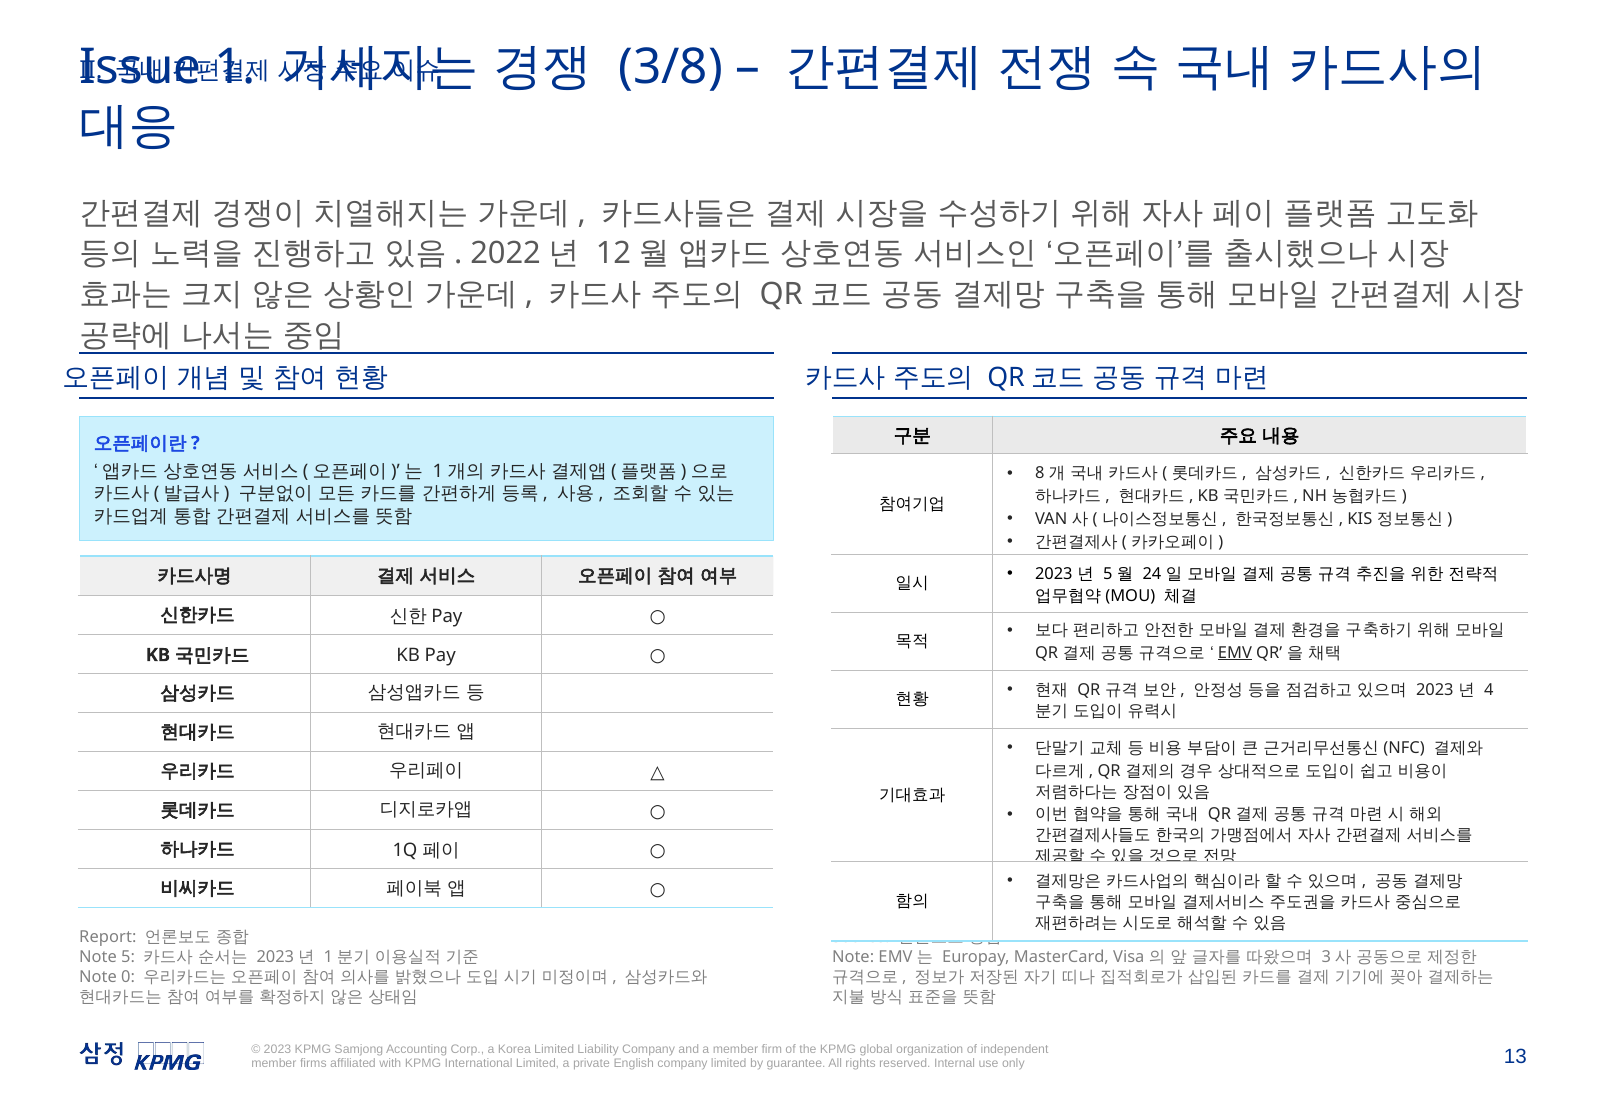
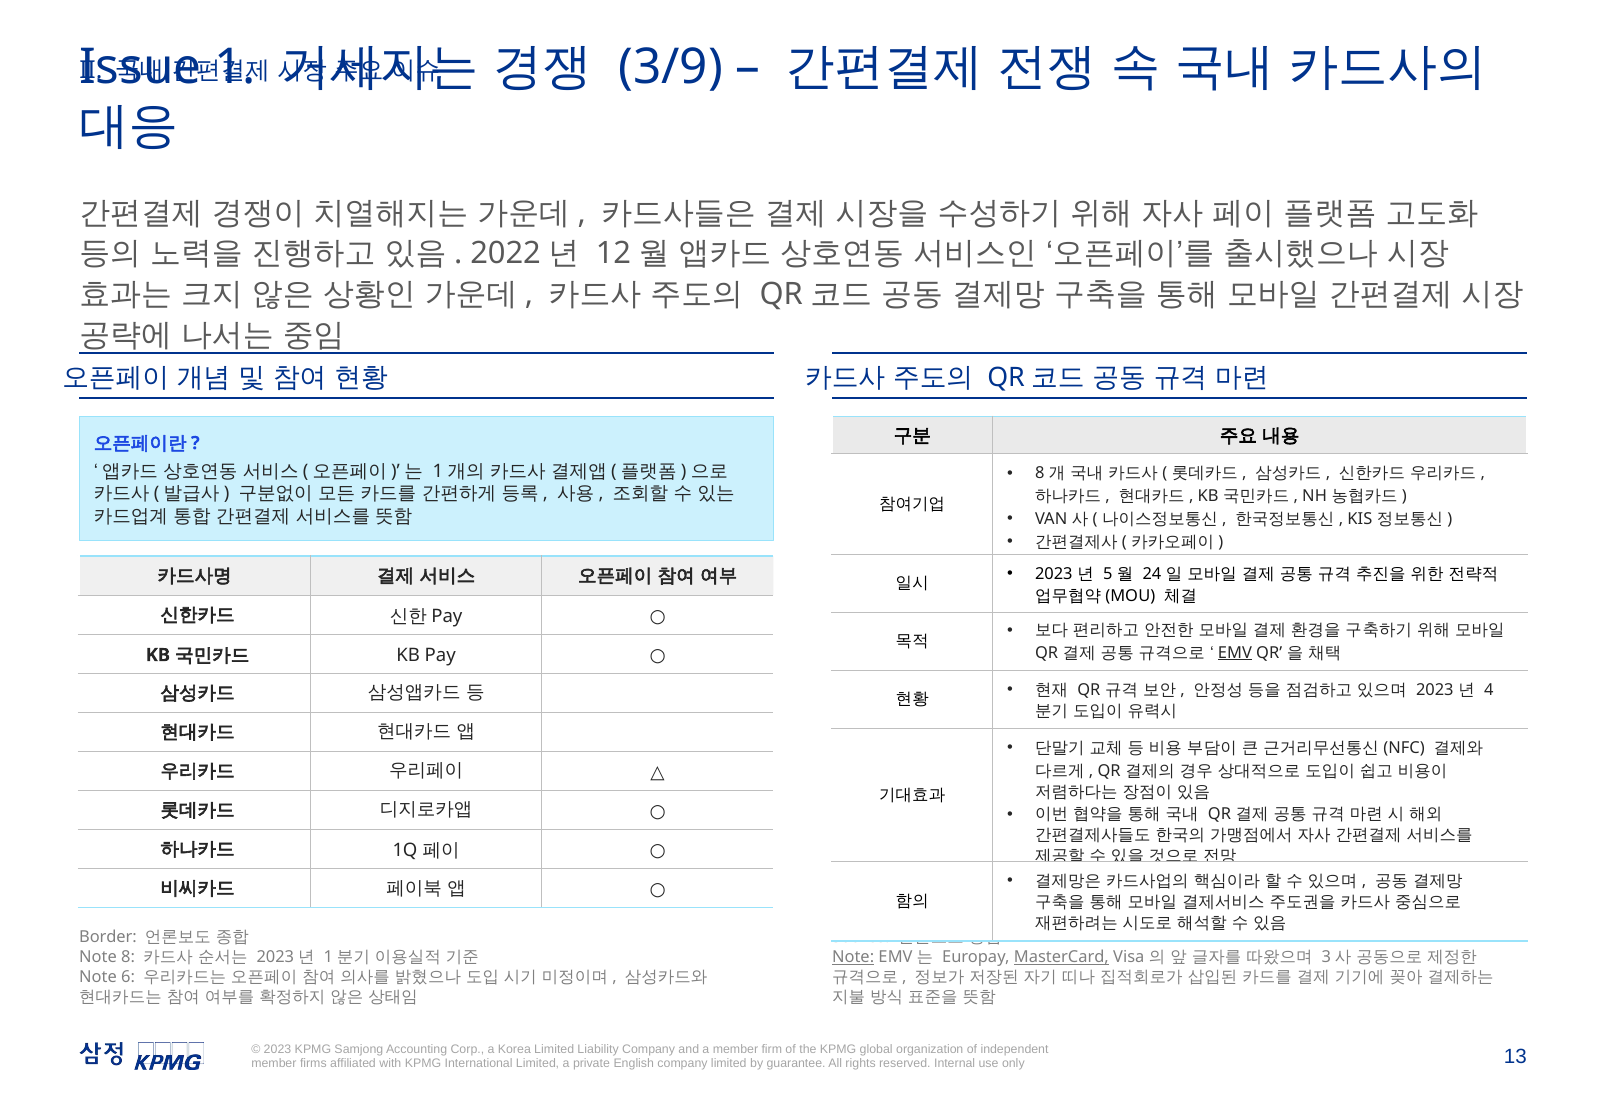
3/8: 3/8 -> 3/9
Report: Report -> Border
Note 5: 5 -> 8
Note at (853, 957) underline: none -> present
MasterCard underline: none -> present
0: 0 -> 6
